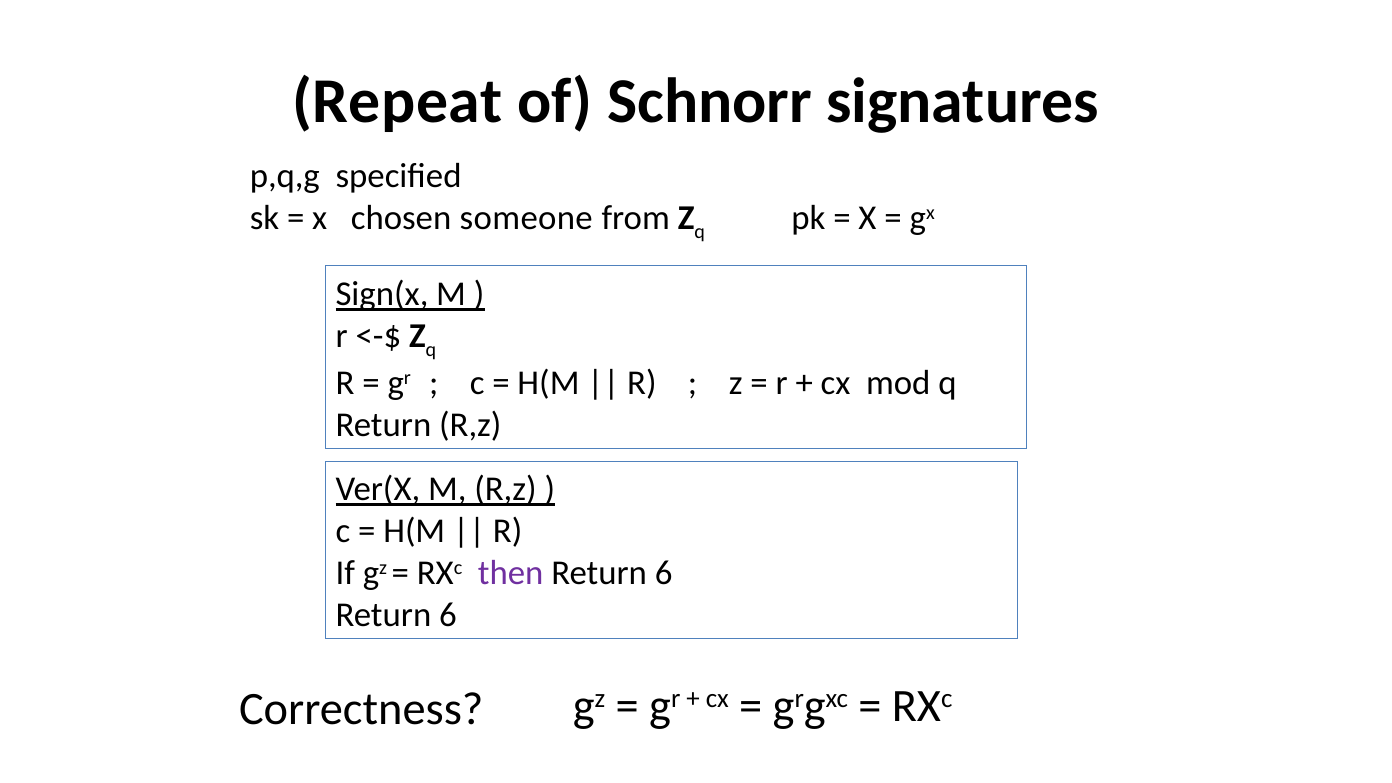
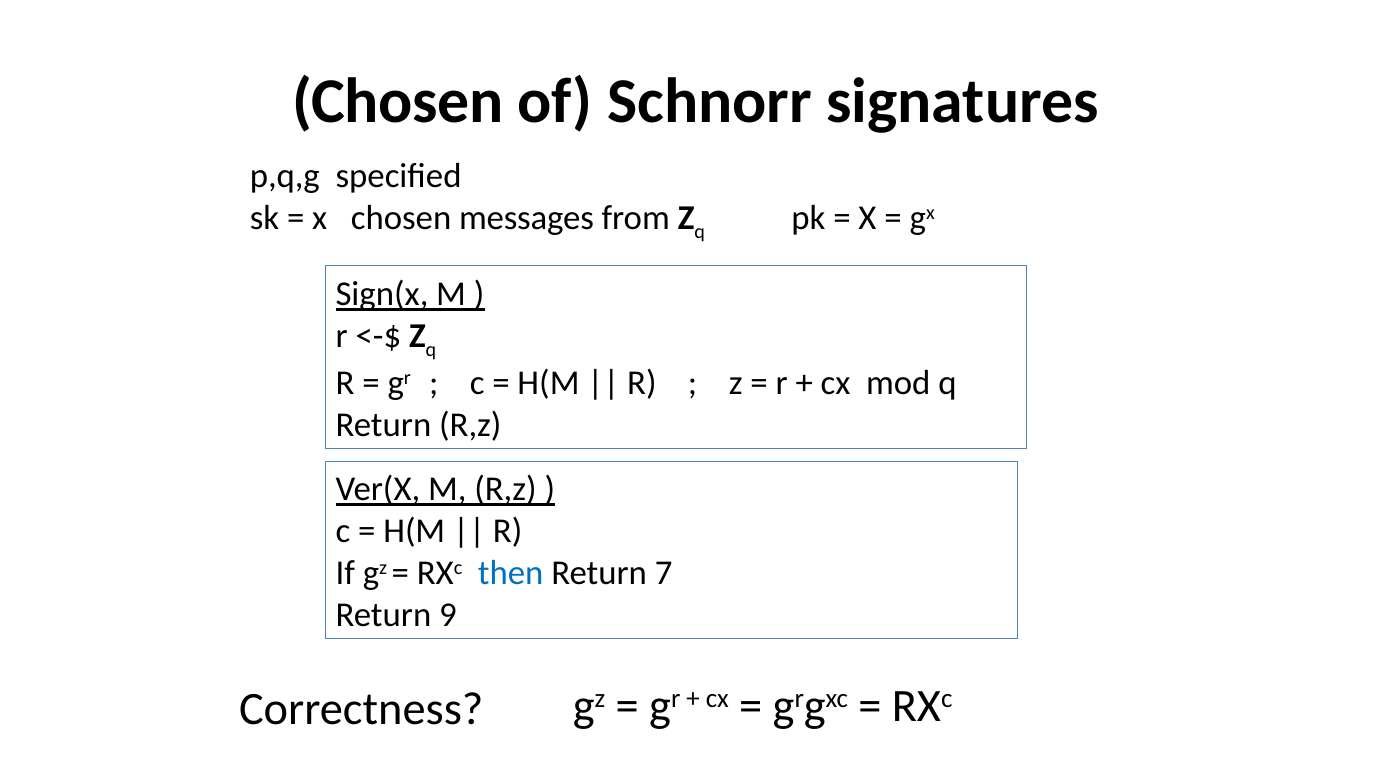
Repeat at (397, 101): Repeat -> Chosen
someone: someone -> messages
then colour: purple -> blue
6 at (664, 573): 6 -> 7
6 at (448, 615): 6 -> 9
